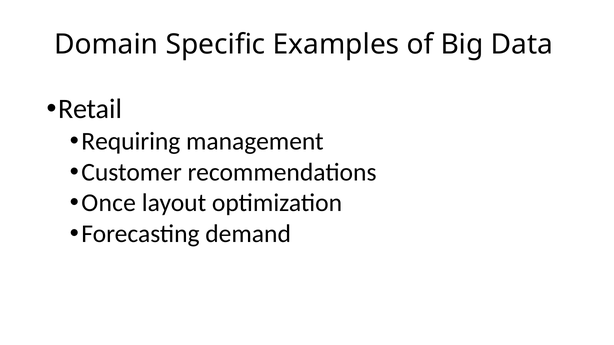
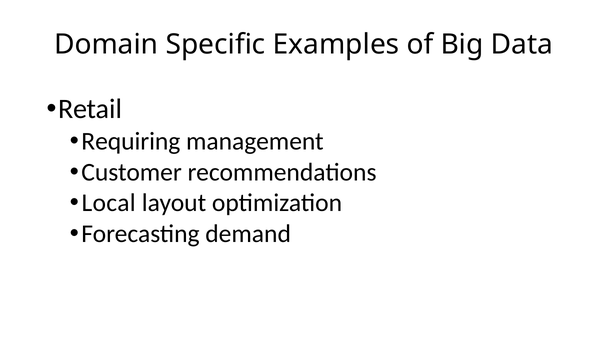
Once: Once -> Local
